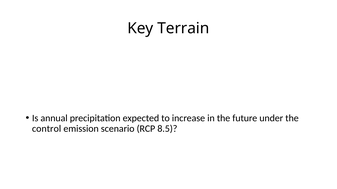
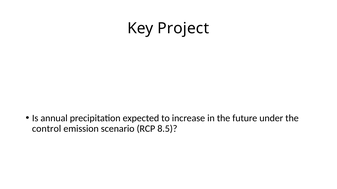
Terrain: Terrain -> Project
